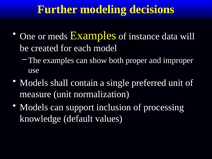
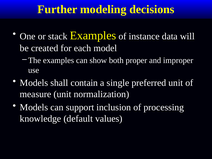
meds: meds -> stack
